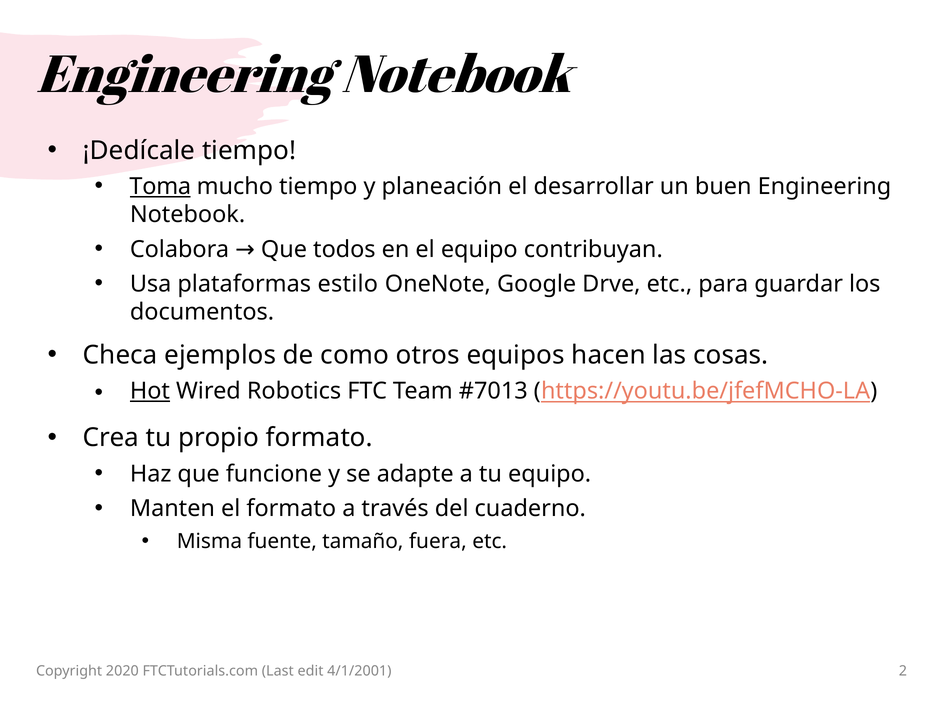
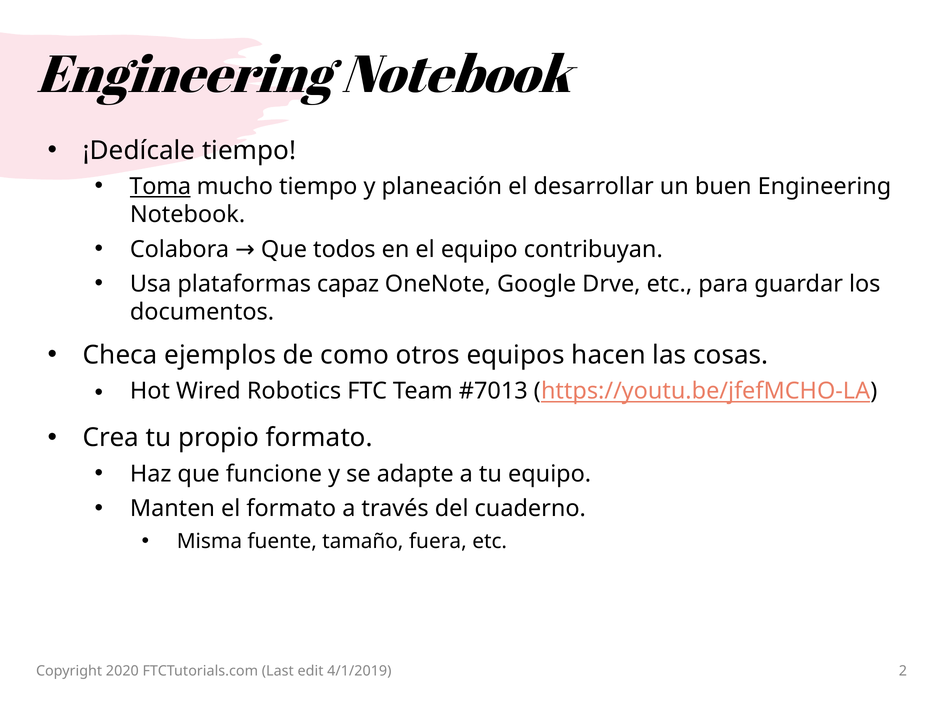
estilo: estilo -> capaz
Hot underline: present -> none
4/1/2001: 4/1/2001 -> 4/1/2019
